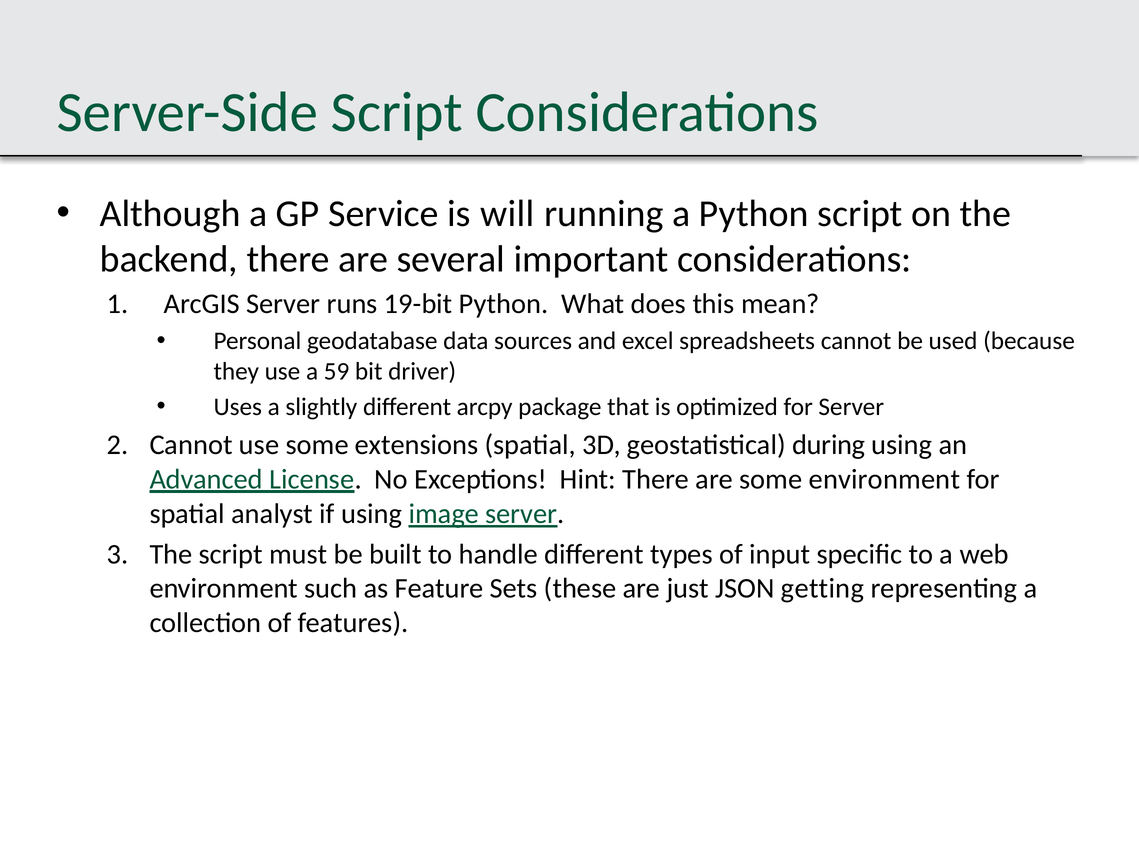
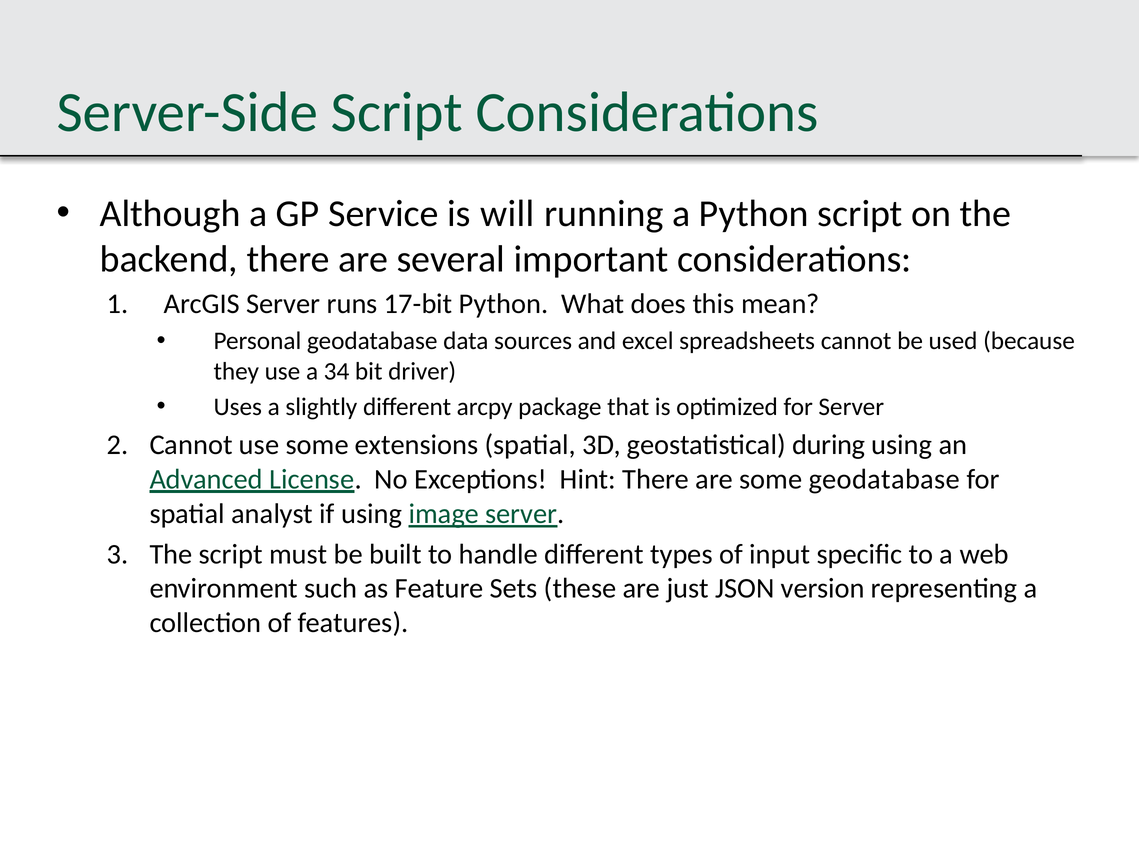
19-bit: 19-bit -> 17-bit
59: 59 -> 34
some environment: environment -> geodatabase
getting: getting -> version
